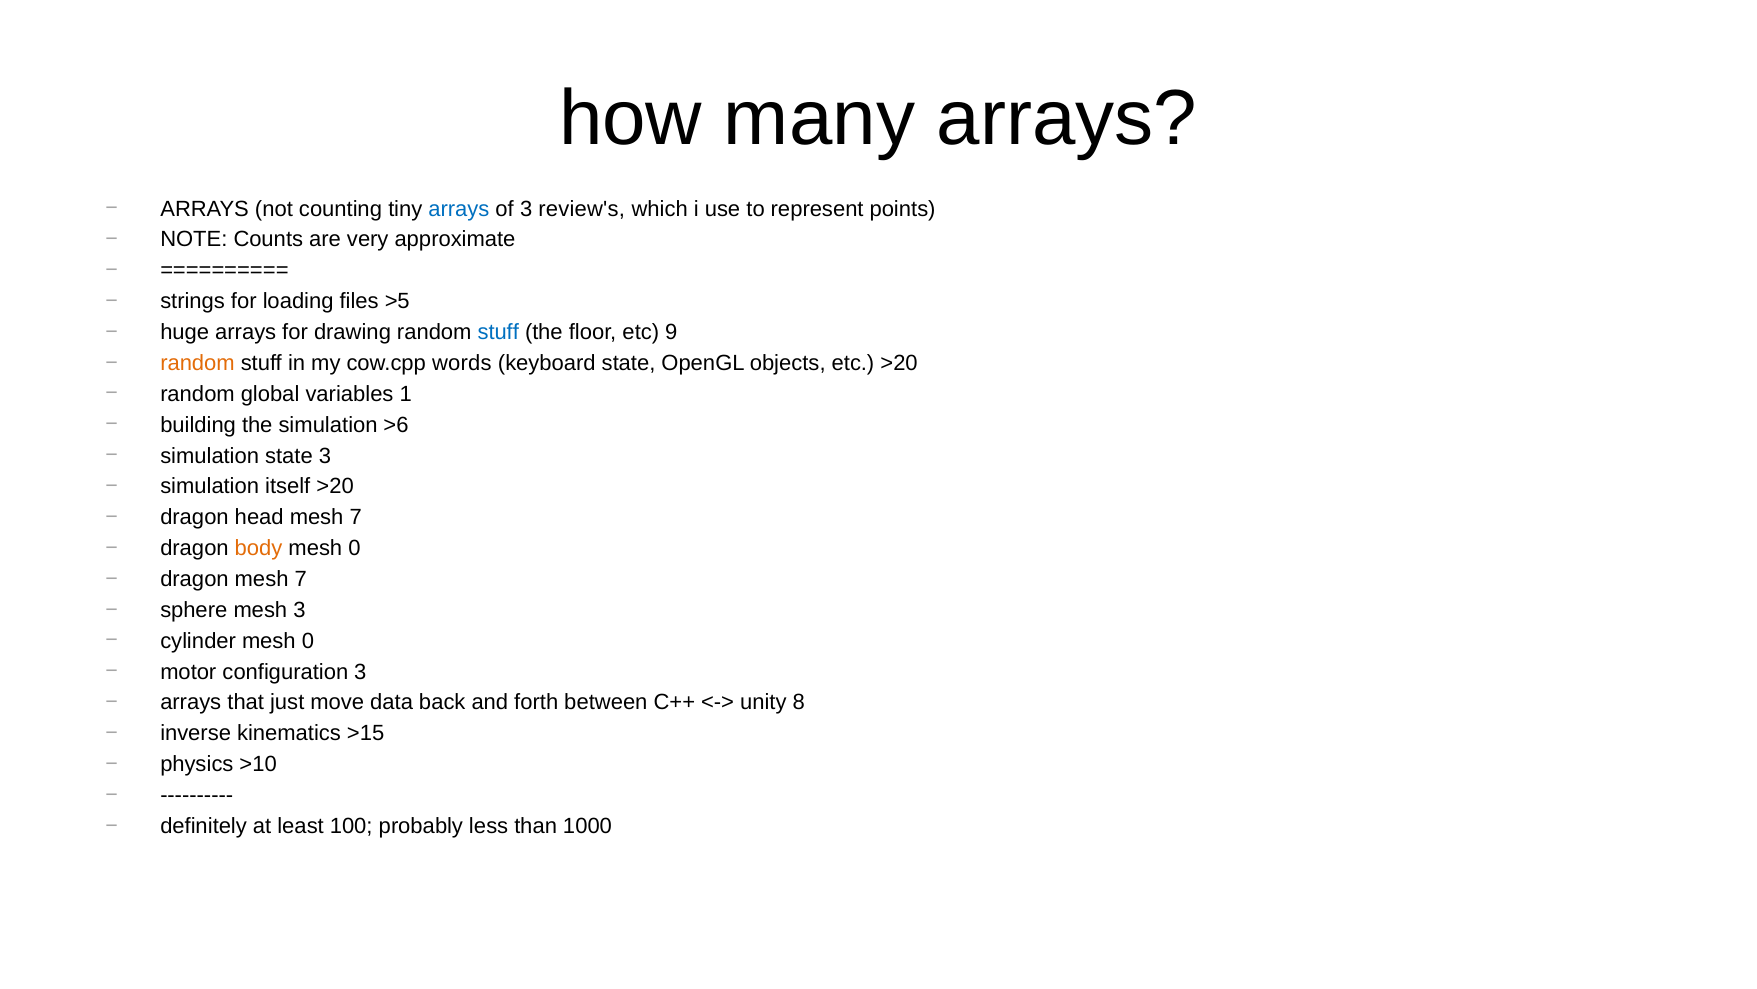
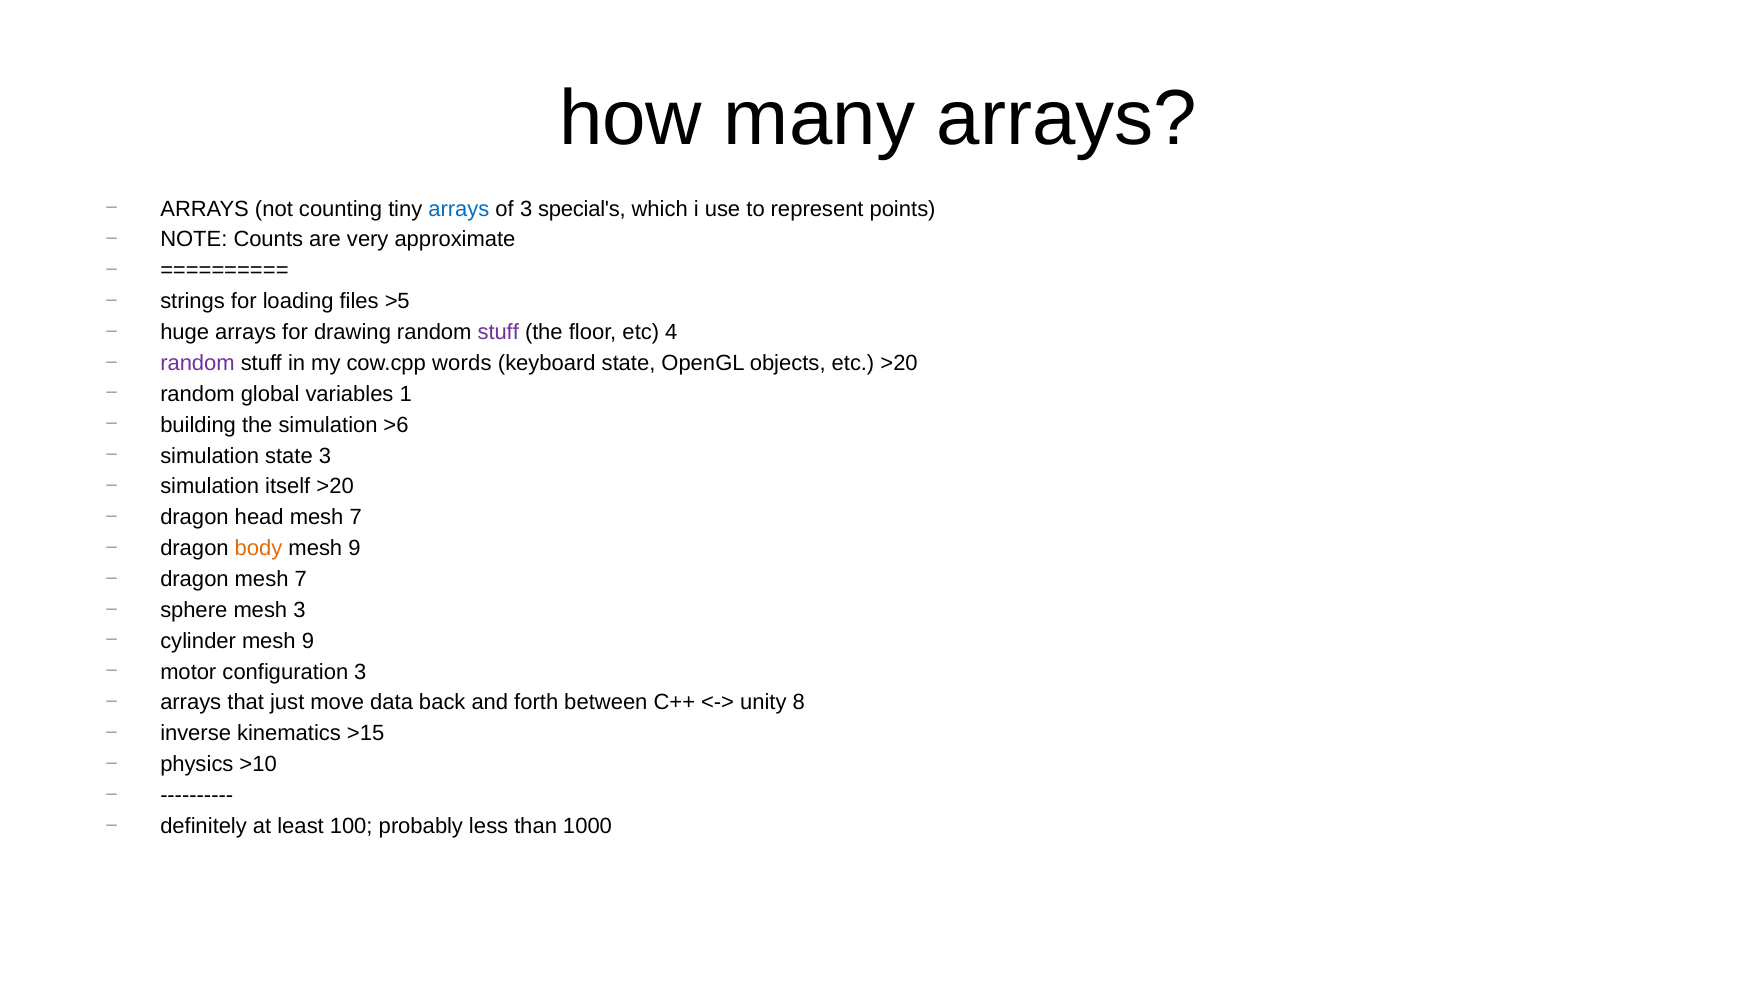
review's: review's -> special's
stuff at (498, 332) colour: blue -> purple
9: 9 -> 4
random at (198, 363) colour: orange -> purple
0 at (355, 548): 0 -> 9
cylinder mesh 0: 0 -> 9
